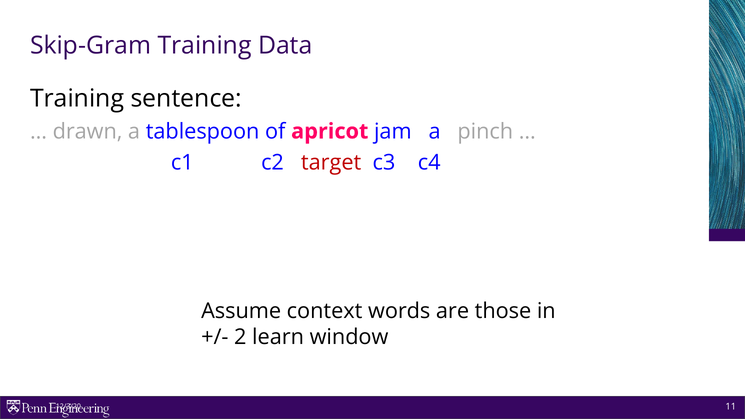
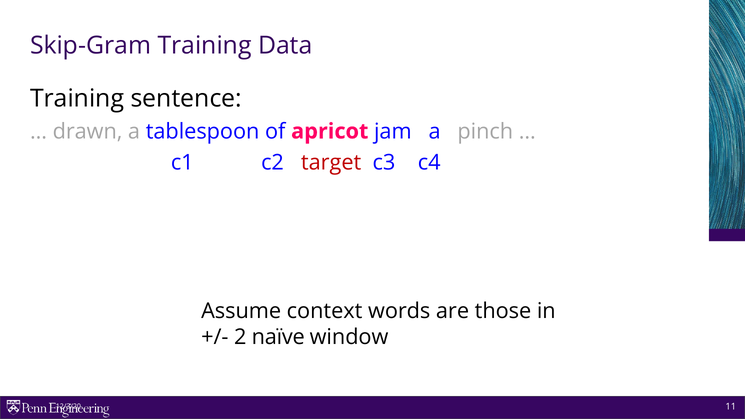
learn: learn -> naïve
